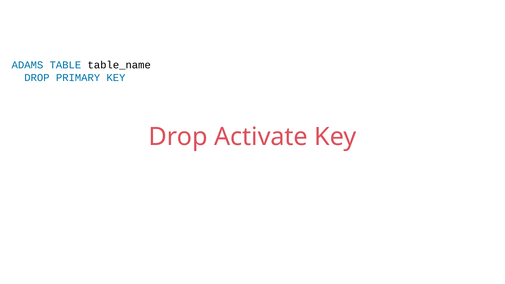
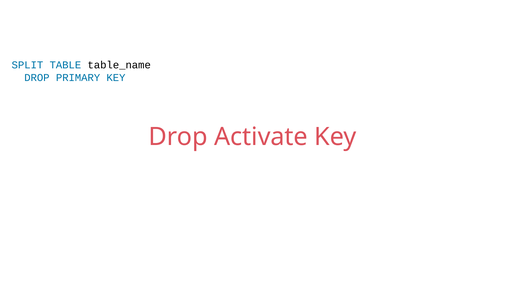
ADAMS: ADAMS -> SPLIT
